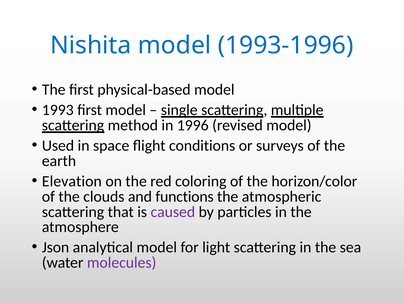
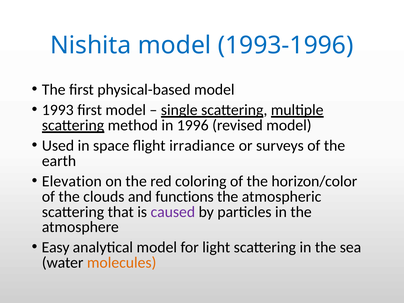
conditions: conditions -> irradiance
Json: Json -> Easy
molecules colour: purple -> orange
